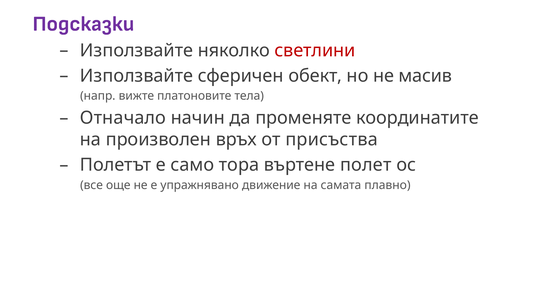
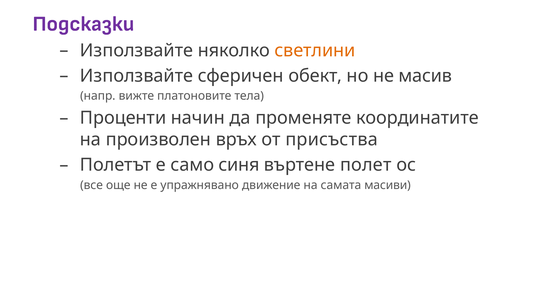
светлини colour: red -> orange
Отначало: Отначало -> Проценти
тора: тора -> синя
плавно: плавно -> масиви
